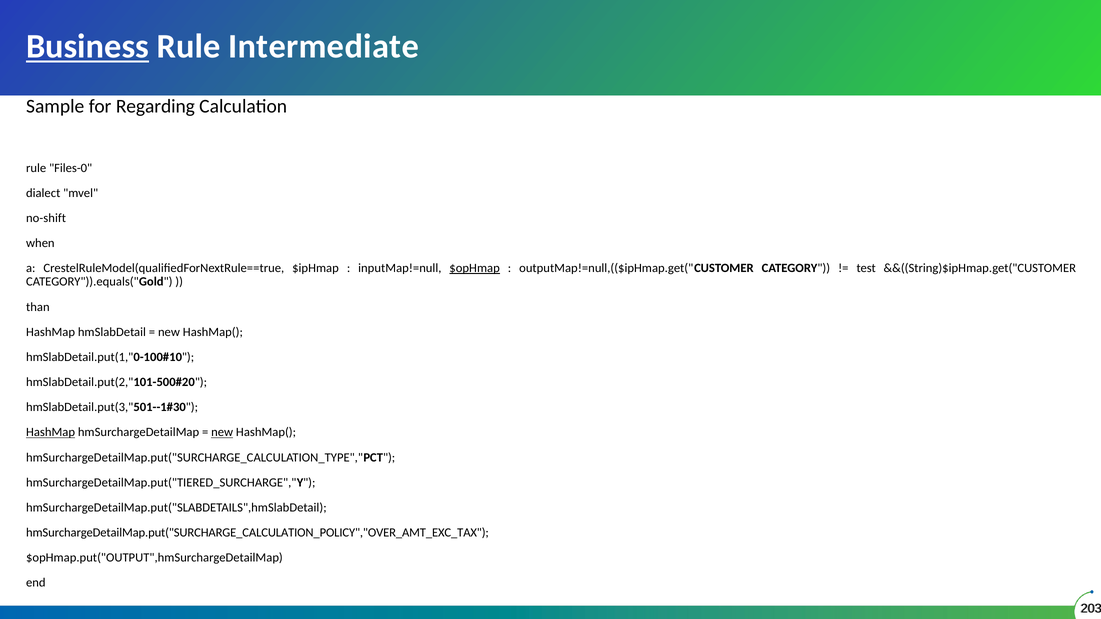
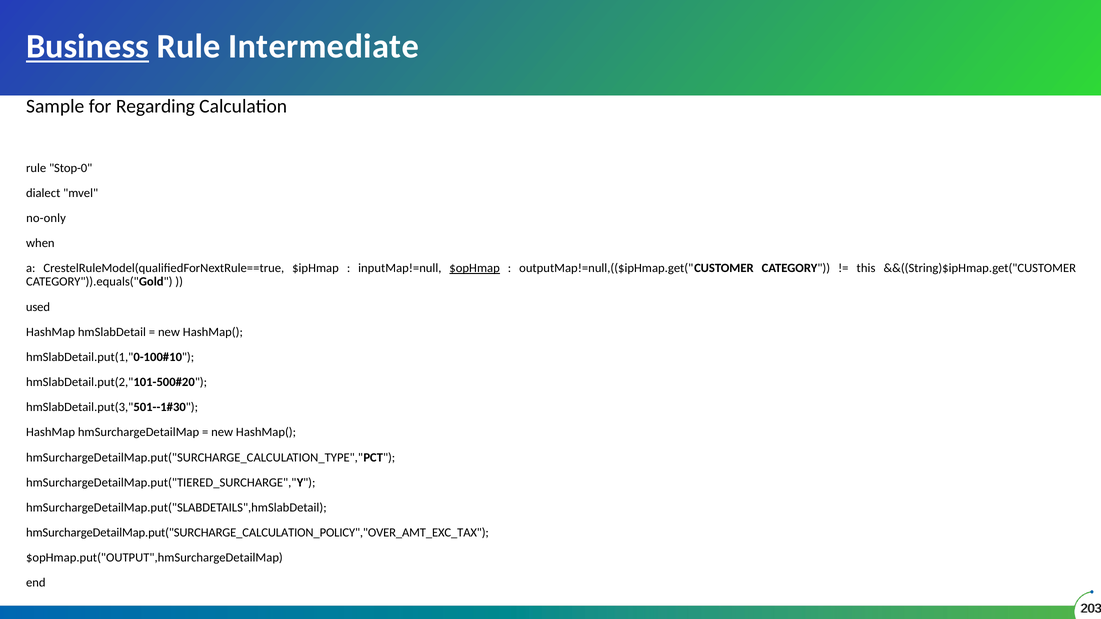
Files-0: Files-0 -> Stop-0
no-shift: no-shift -> no-only
test: test -> this
than: than -> used
HashMap at (51, 433) underline: present -> none
new at (222, 433) underline: present -> none
